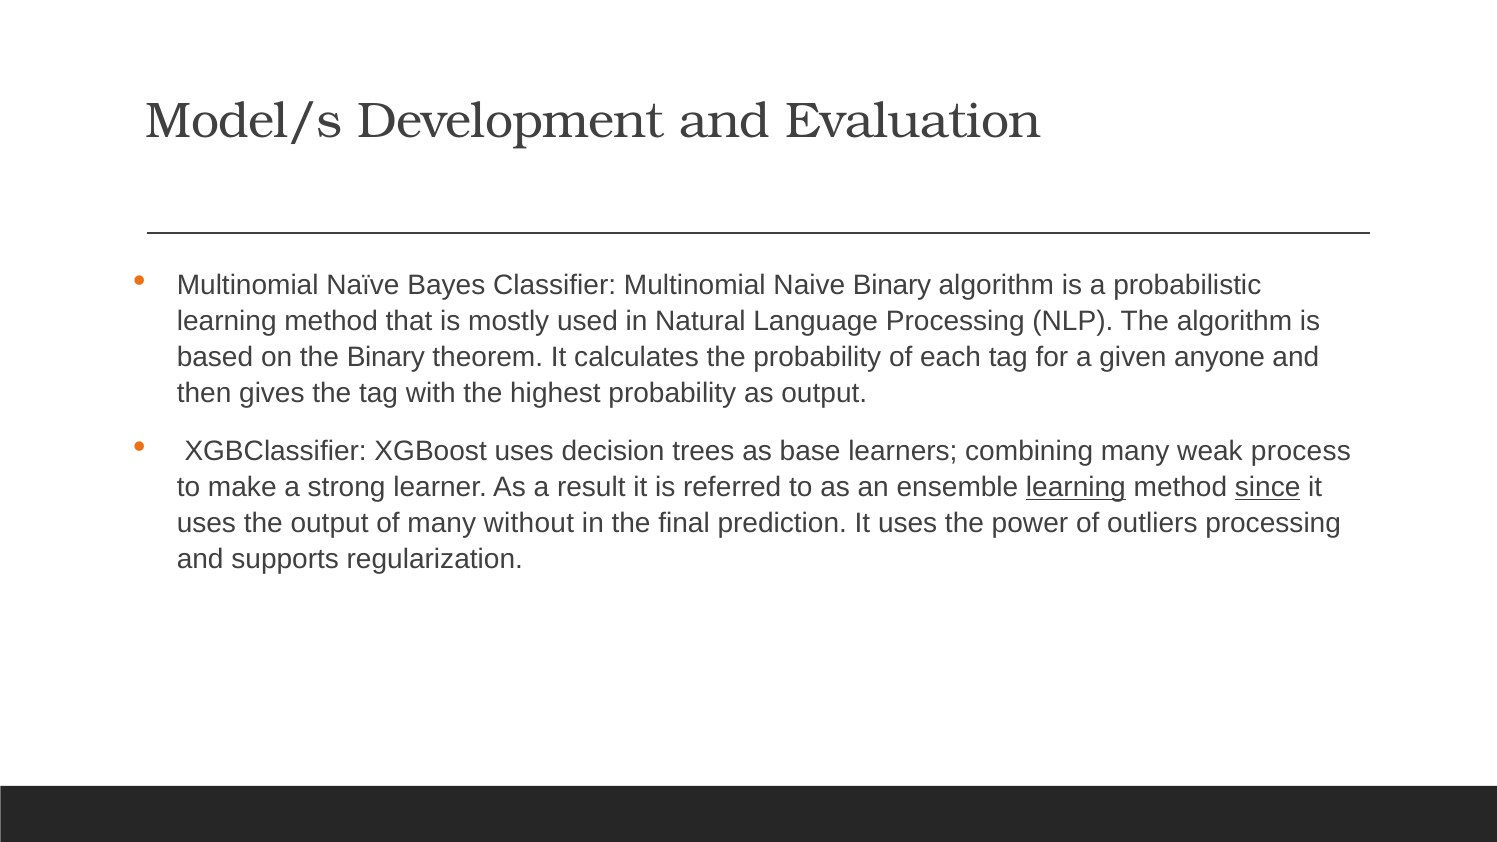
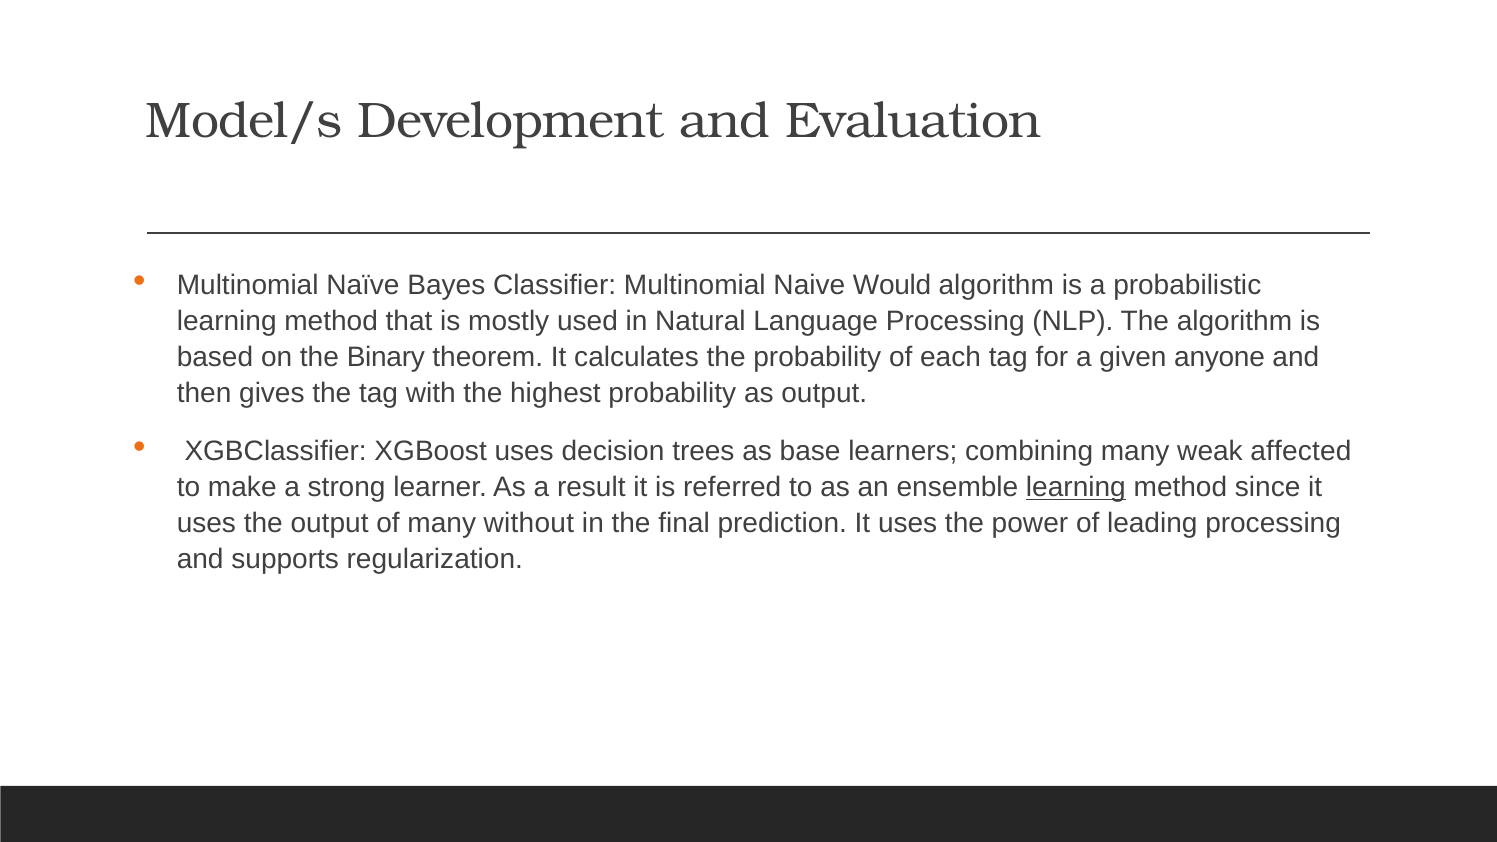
Naive Binary: Binary -> Would
process: process -> affected
since underline: present -> none
outliers: outliers -> leading
